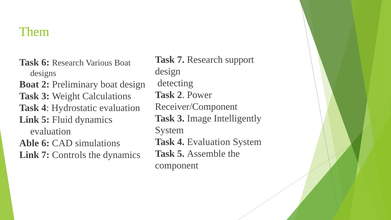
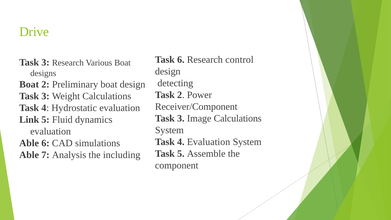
Them: Them -> Drive
Task 7: 7 -> 6
support: support -> control
6 at (45, 62): 6 -> 3
Image Intelligently: Intelligently -> Calculations
Link at (29, 155): Link -> Able
Controls: Controls -> Analysis
the dynamics: dynamics -> including
